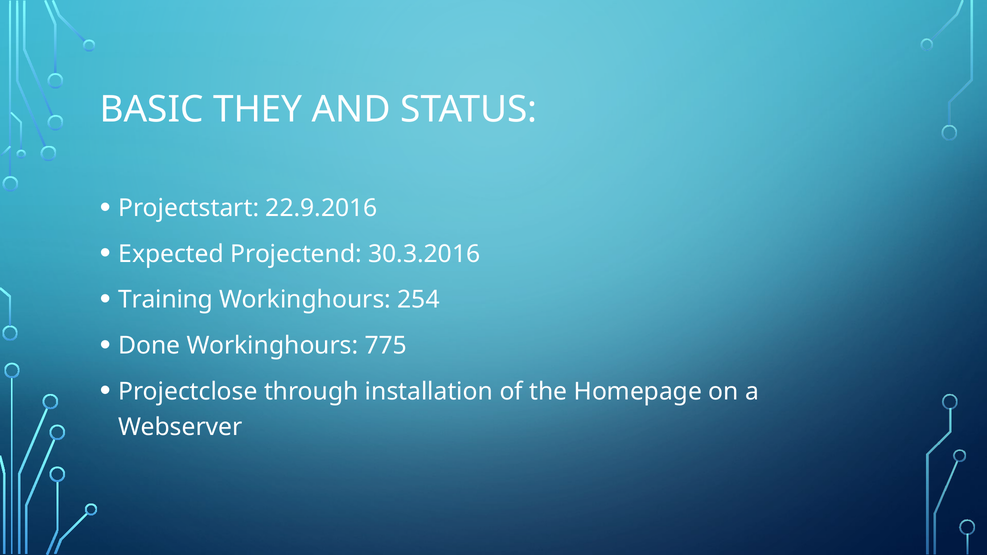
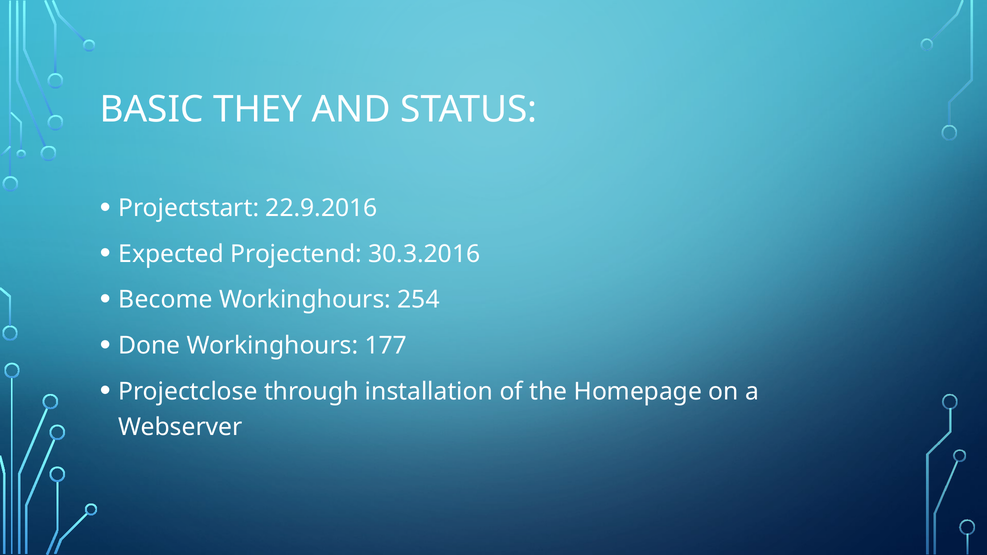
Training: Training -> Become
775: 775 -> 177
